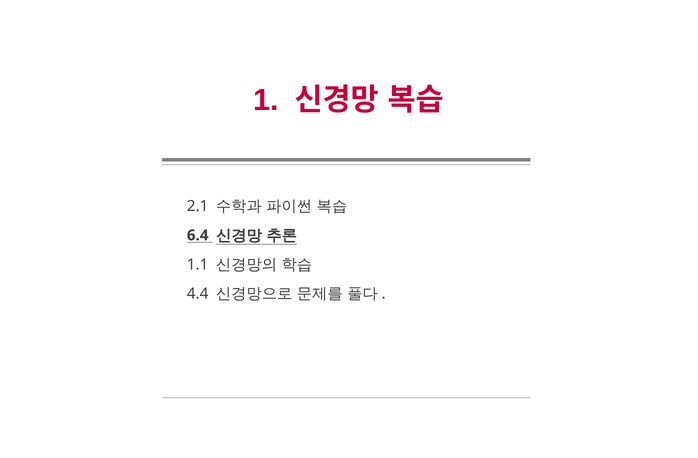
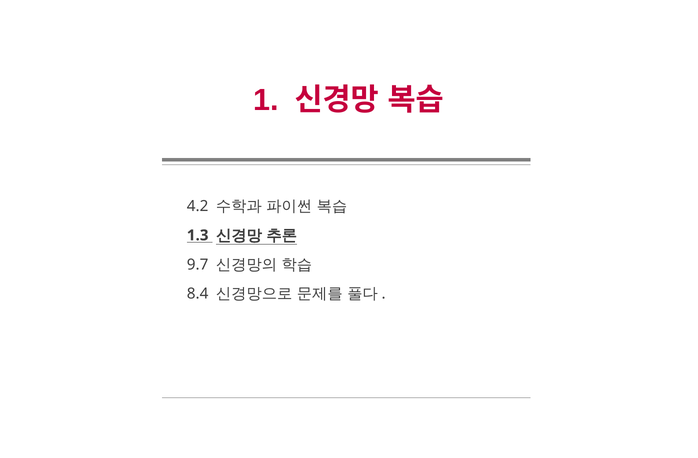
2.1: 2.1 -> 4.2
6.4: 6.4 -> 1.3
1.1: 1.1 -> 9.7
4.4: 4.4 -> 8.4
